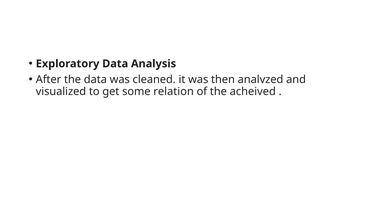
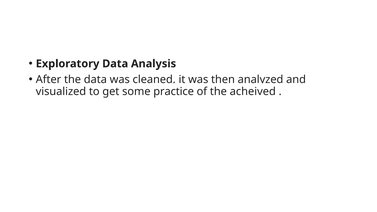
relation: relation -> practice
